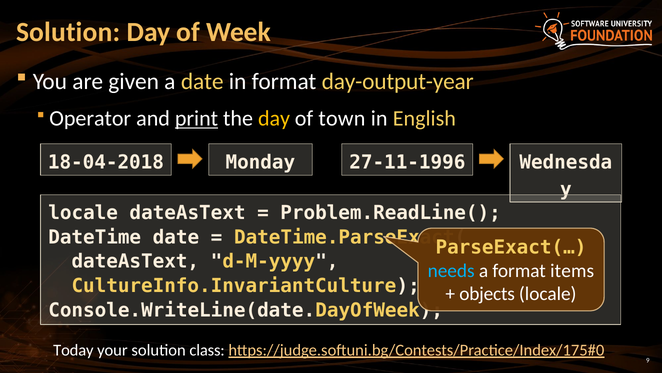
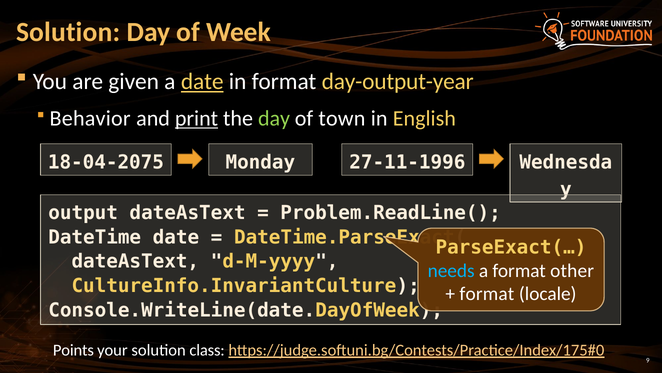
date at (202, 82) underline: none -> present
Operator: Operator -> Behavior
day at (274, 118) colour: yellow -> light green
18-04-2018: 18-04-2018 -> 18-04-2075
locale at (83, 213): locale -> output
items: items -> other
objects at (487, 294): objects -> format
Today: Today -> Points
